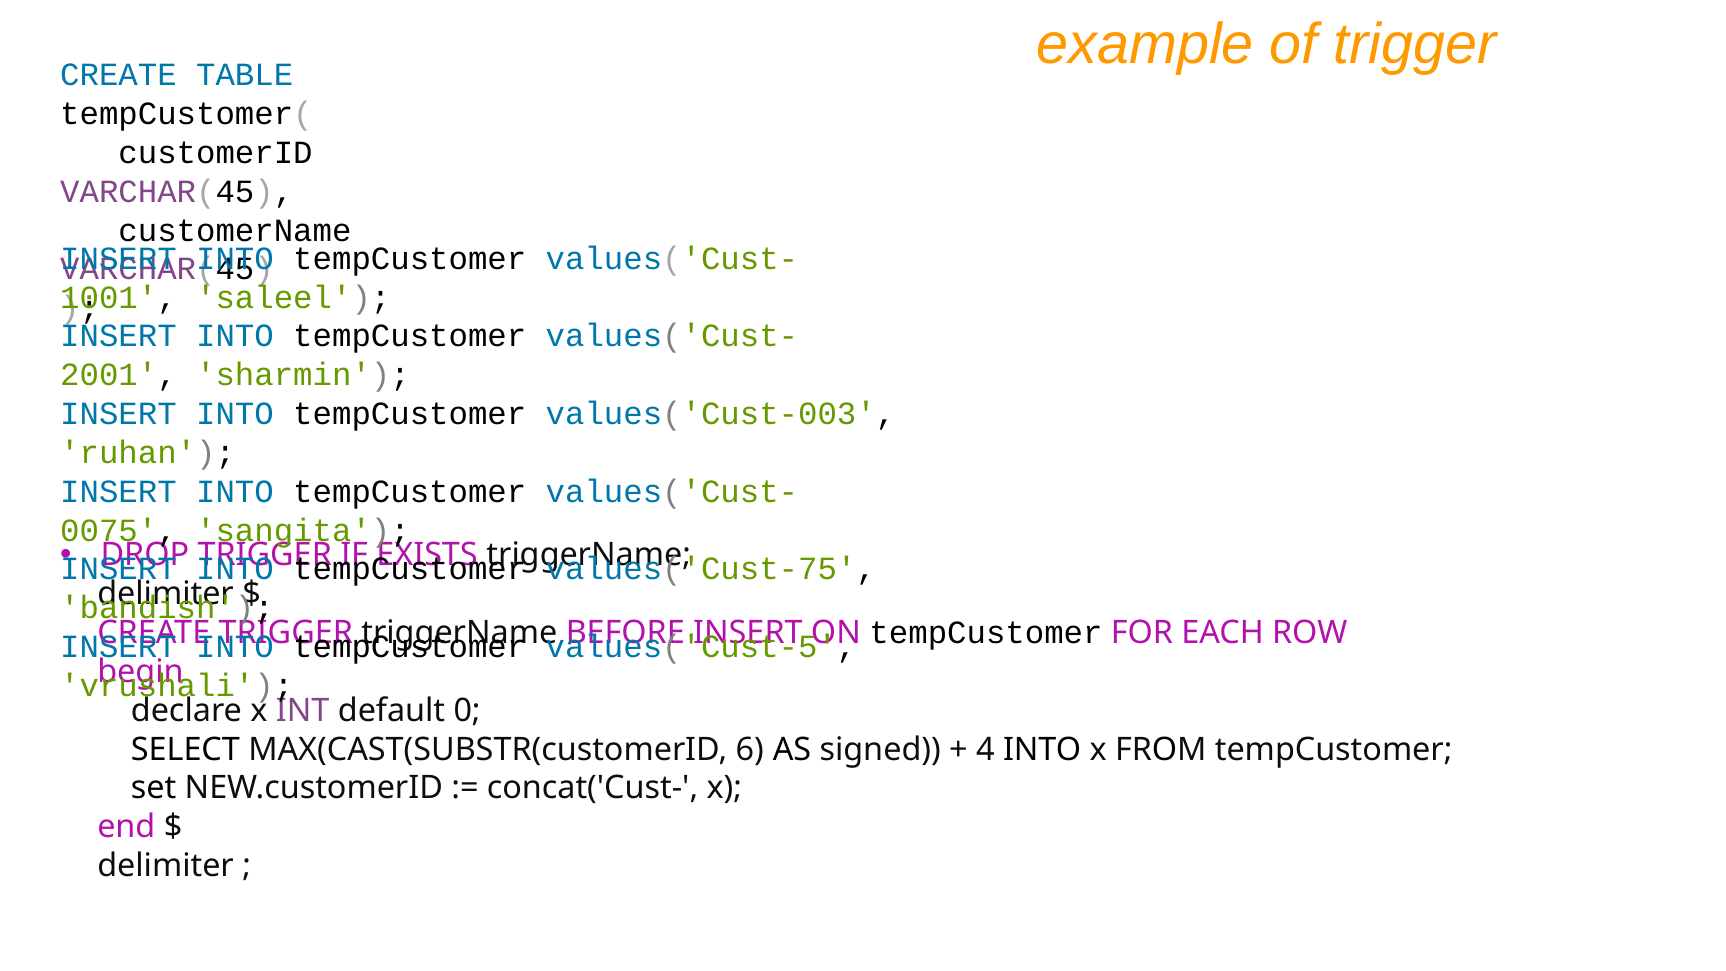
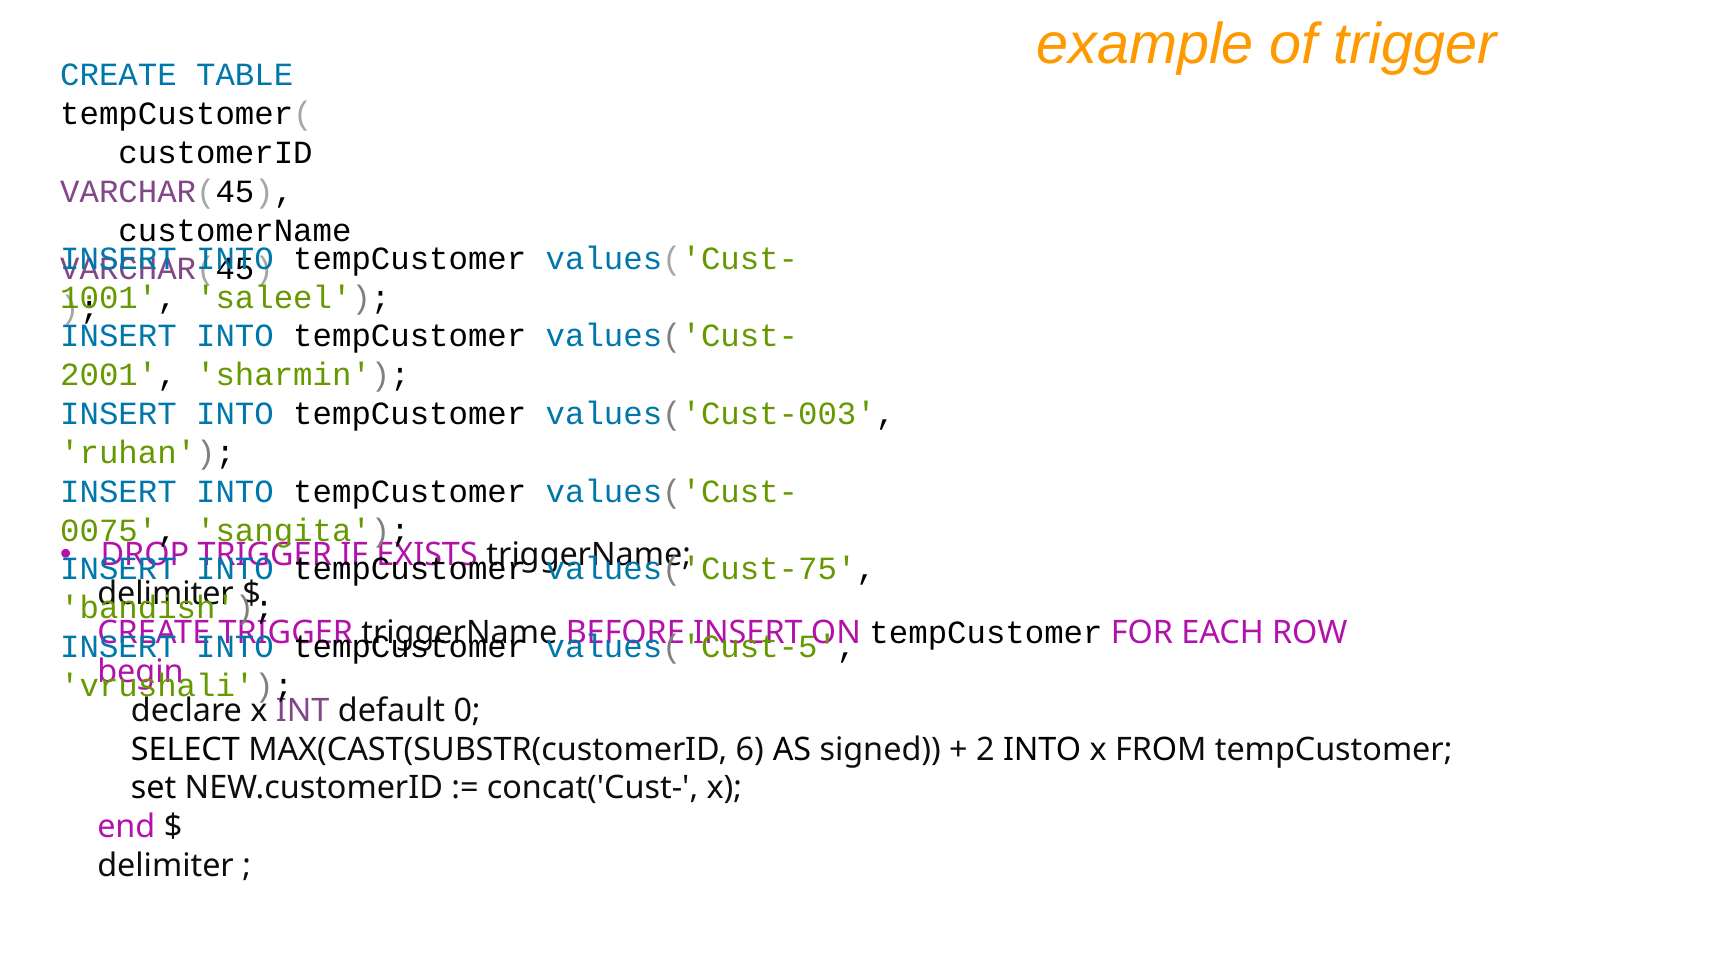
4: 4 -> 2
